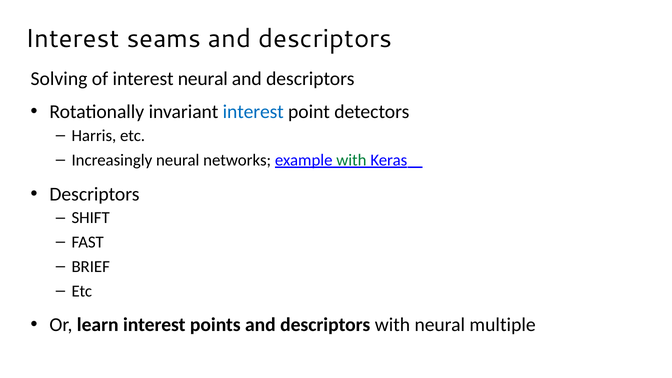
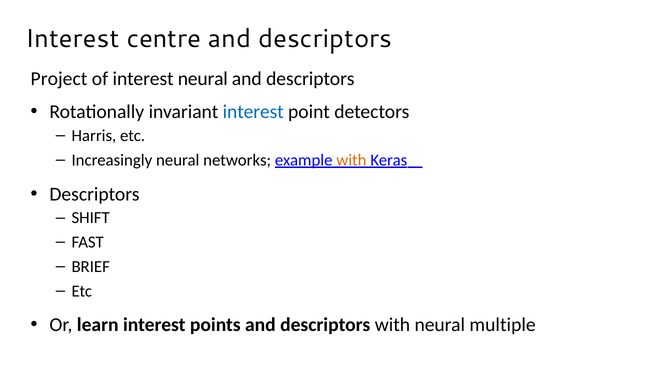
seams: seams -> centre
Solving: Solving -> Project
with at (351, 160) colour: green -> orange
